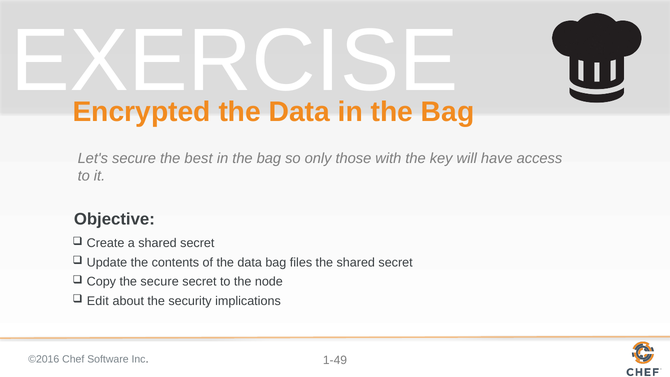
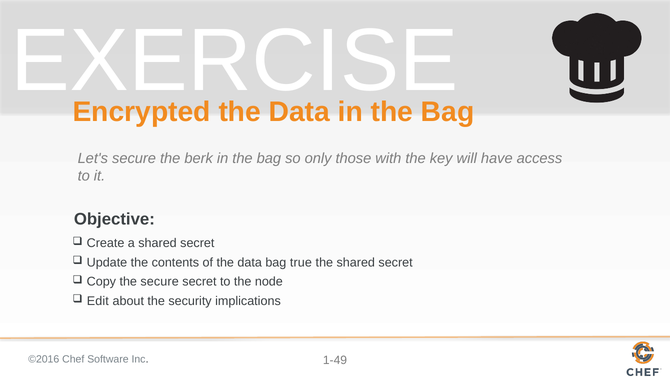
best: best -> berk
files: files -> true
